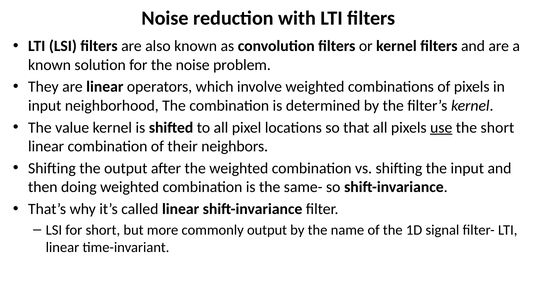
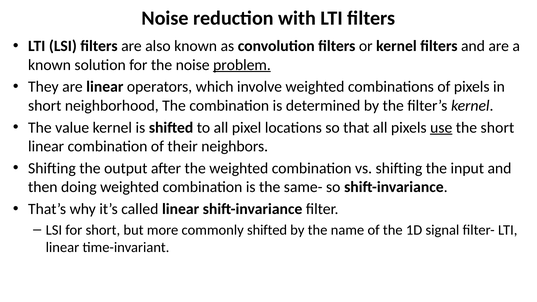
problem underline: none -> present
input at (45, 106): input -> short
commonly output: output -> shifted
